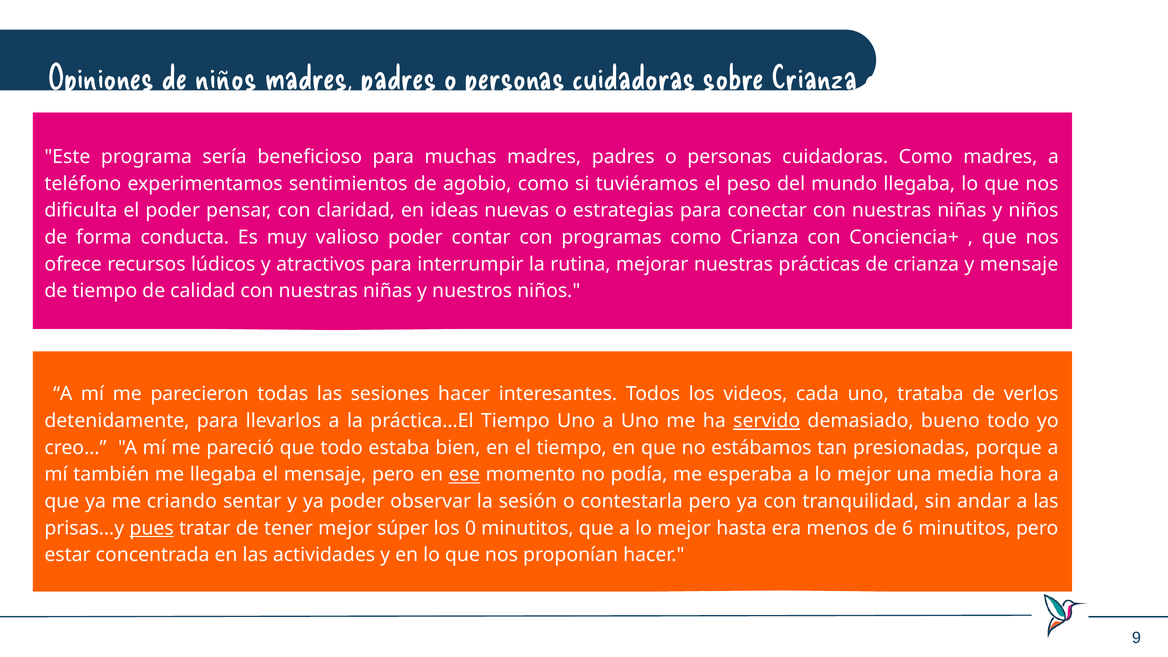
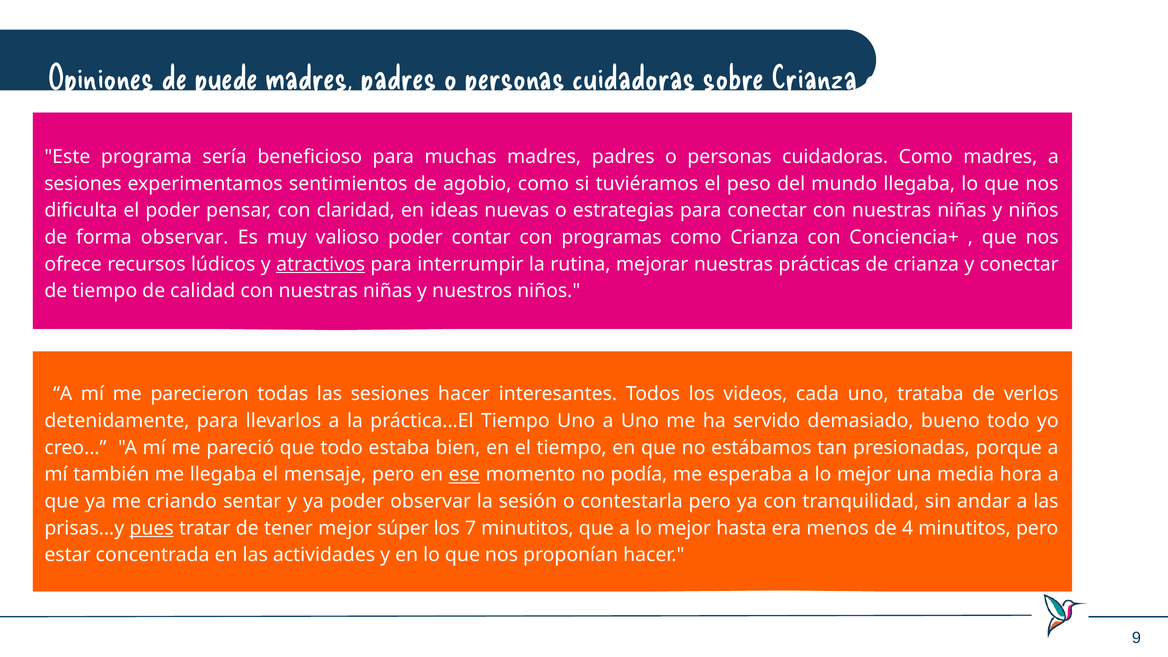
de niños: niños -> puede
teléfono at (83, 184): teléfono -> sesiones
forma conducta: conducta -> observar
atractivos underline: none -> present
y mensaje: mensaje -> conectar
servido underline: present -> none
0: 0 -> 7
6: 6 -> 4
